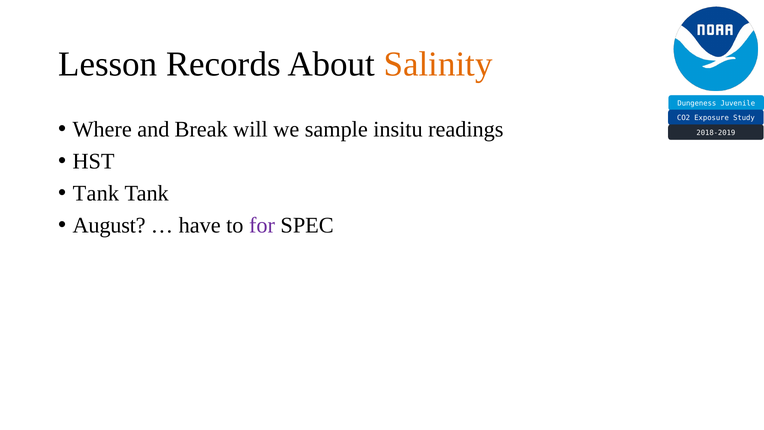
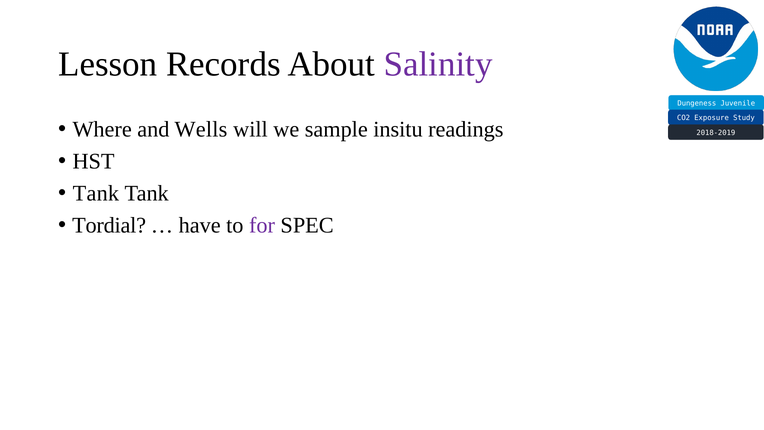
Salinity colour: orange -> purple
Break: Break -> Wells
August: August -> Tordial
